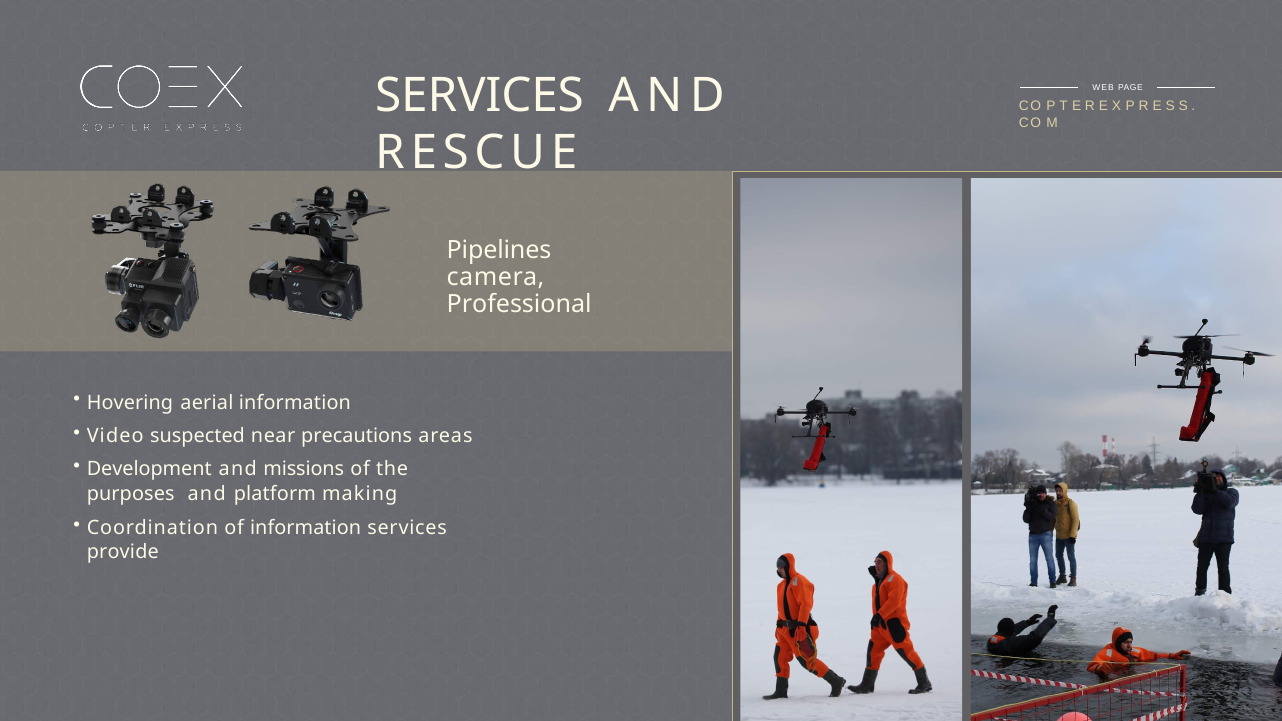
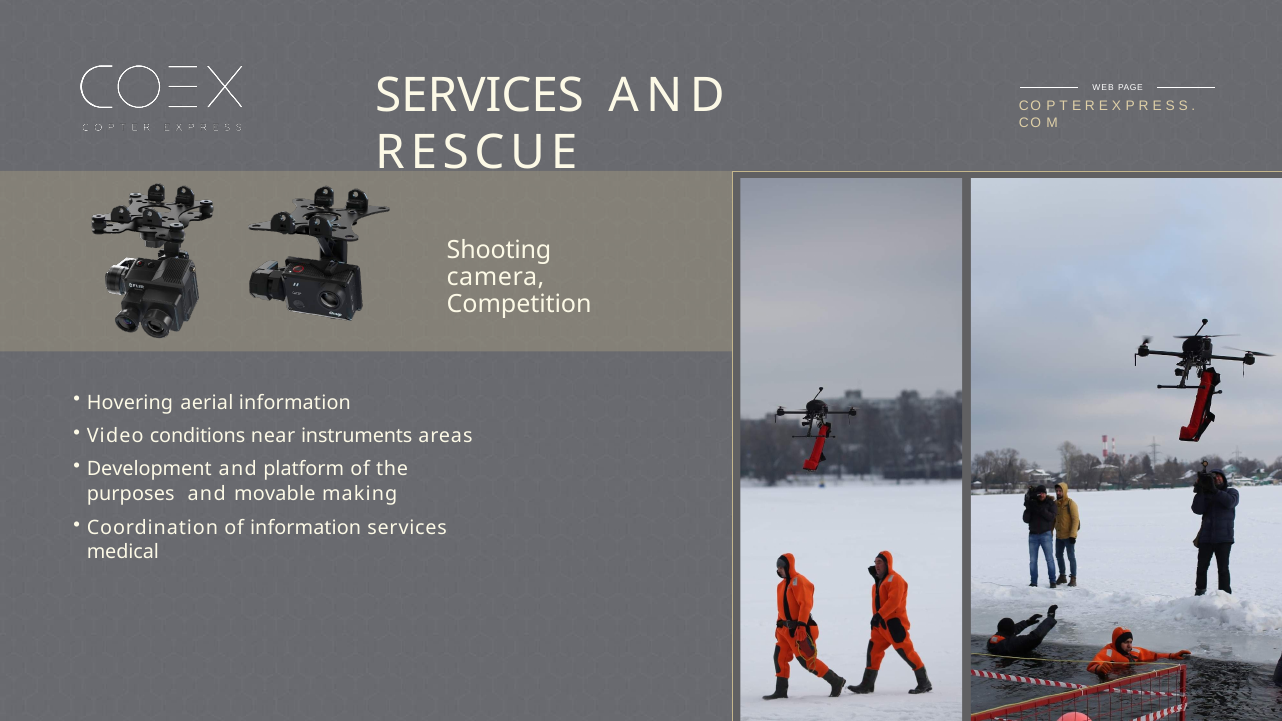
Pipelines: Pipelines -> Shooting
Professional: Professional -> Competition
suspected: suspected -> conditions
precautions: precautions -> instruments
missions: missions -> platform
platform: platform -> movable
provide: provide -> medical
